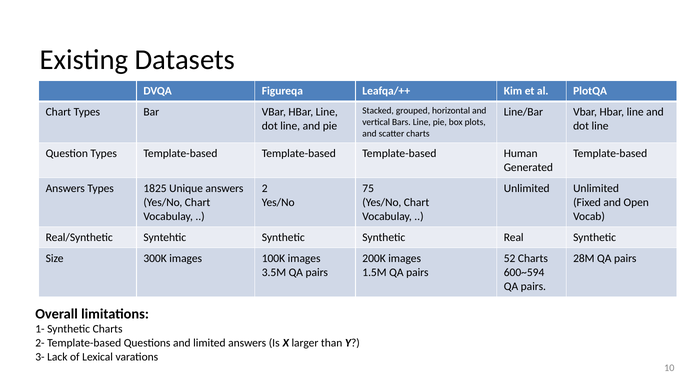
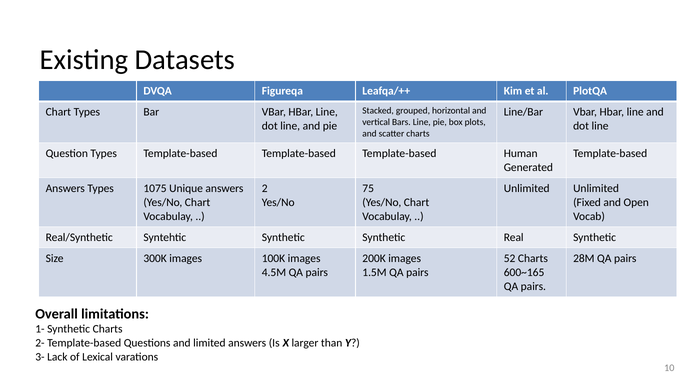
1825: 1825 -> 1075
3.5M: 3.5M -> 4.5M
600~594: 600~594 -> 600~165
